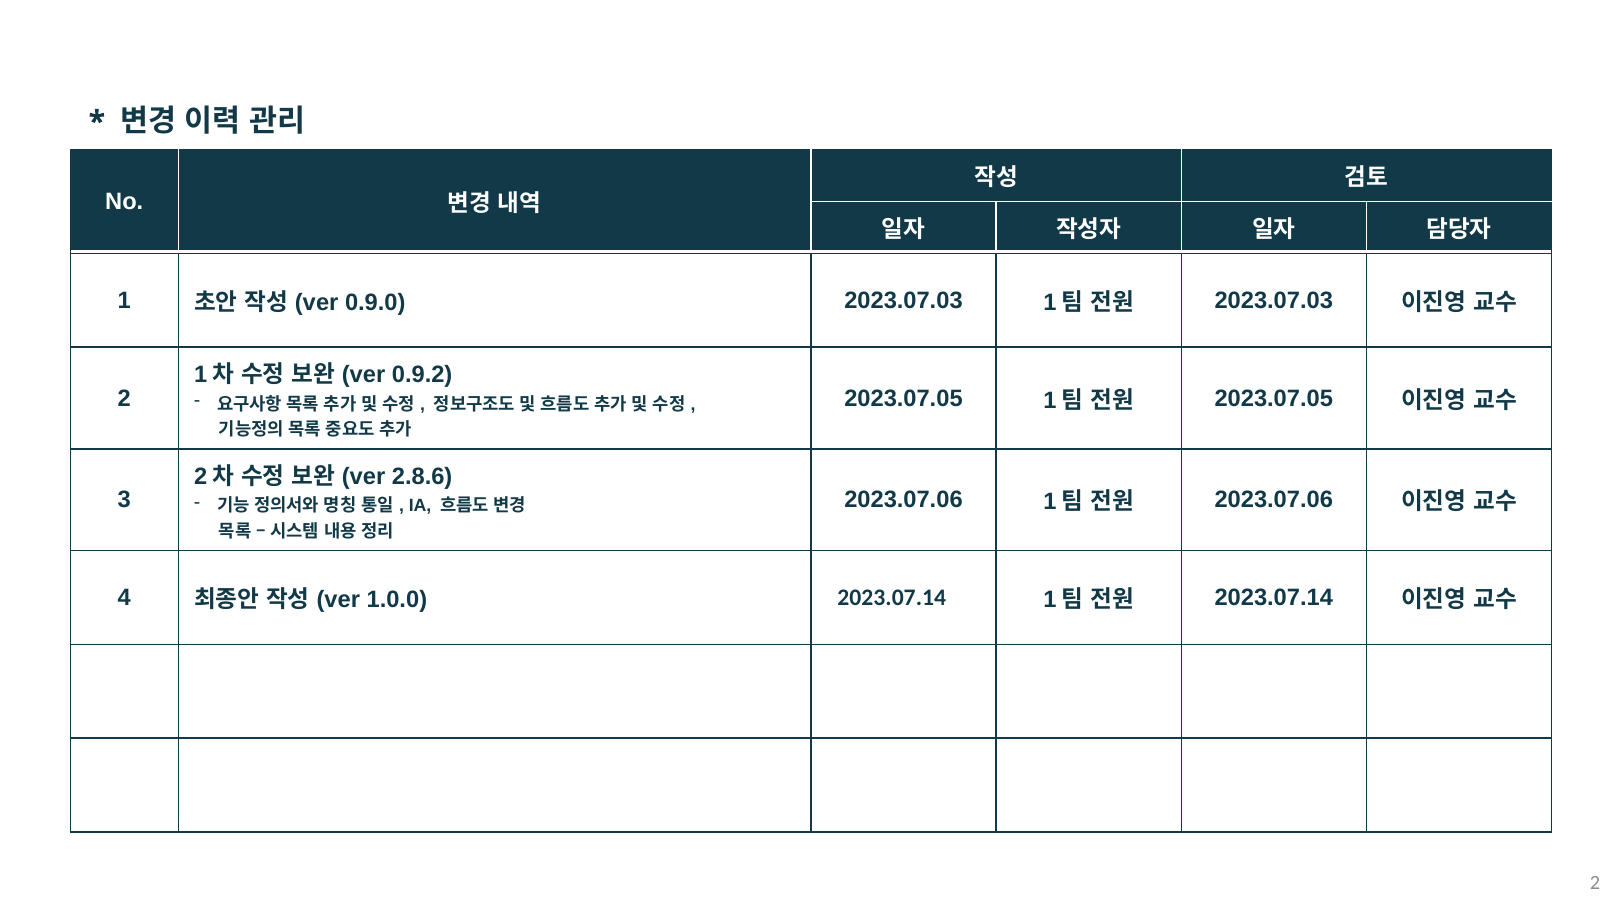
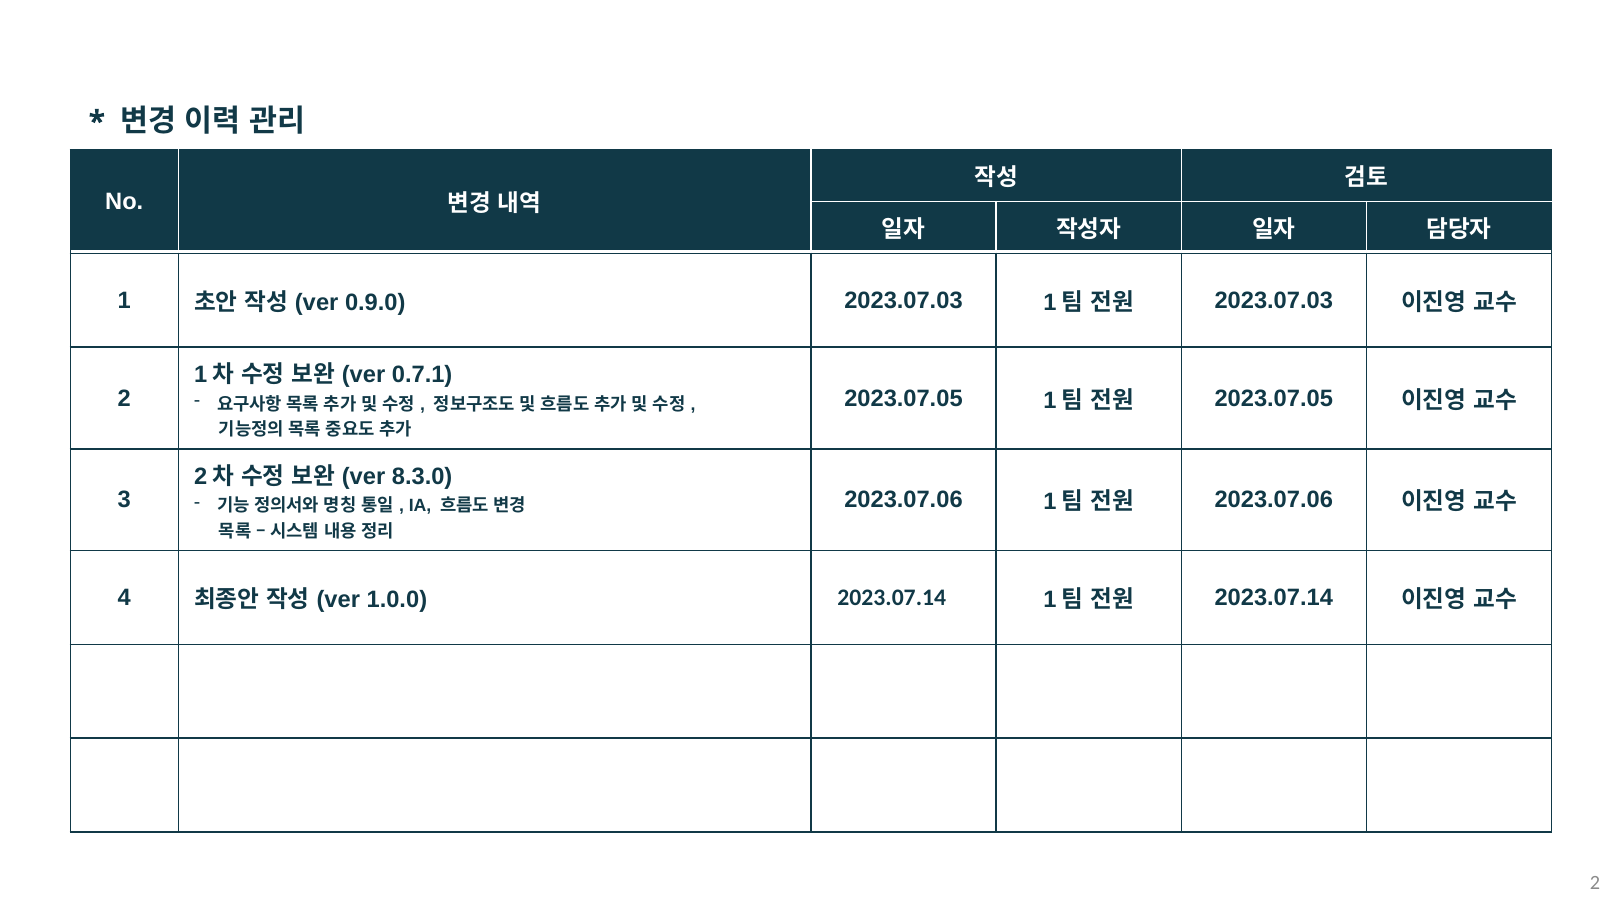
0.9.2: 0.9.2 -> 0.7.1
2.8.6: 2.8.6 -> 8.3.0
